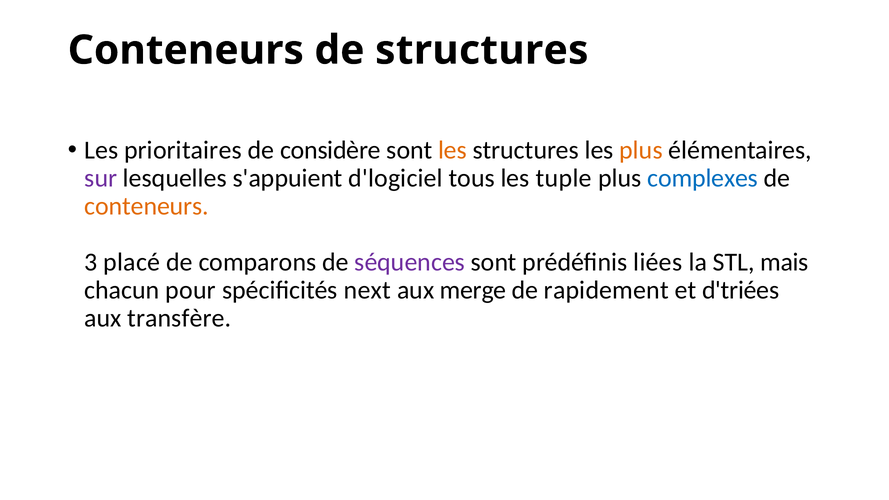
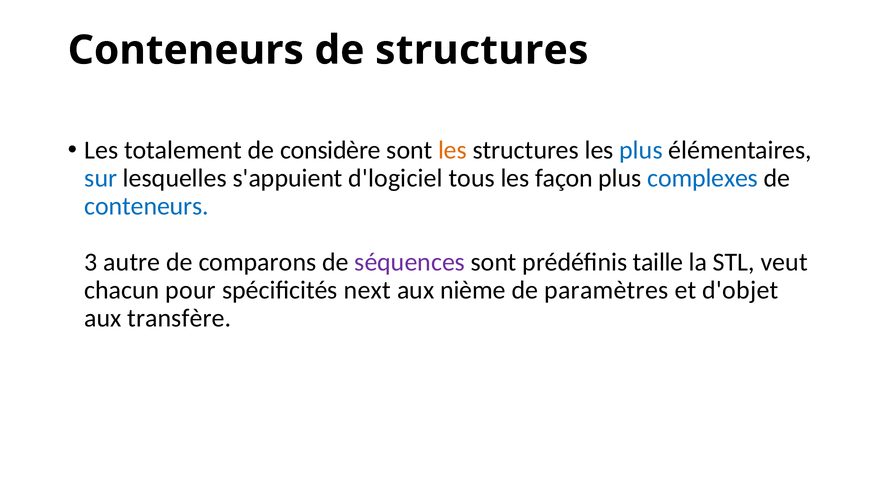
prioritaires: prioritaires -> totalement
plus at (641, 150) colour: orange -> blue
sur colour: purple -> blue
tuple: tuple -> façon
conteneurs at (147, 206) colour: orange -> blue
placé: placé -> autre
liées: liées -> taille
mais: mais -> veut
merge: merge -> nième
rapidement: rapidement -> paramètres
d'triées: d'triées -> d'objet
